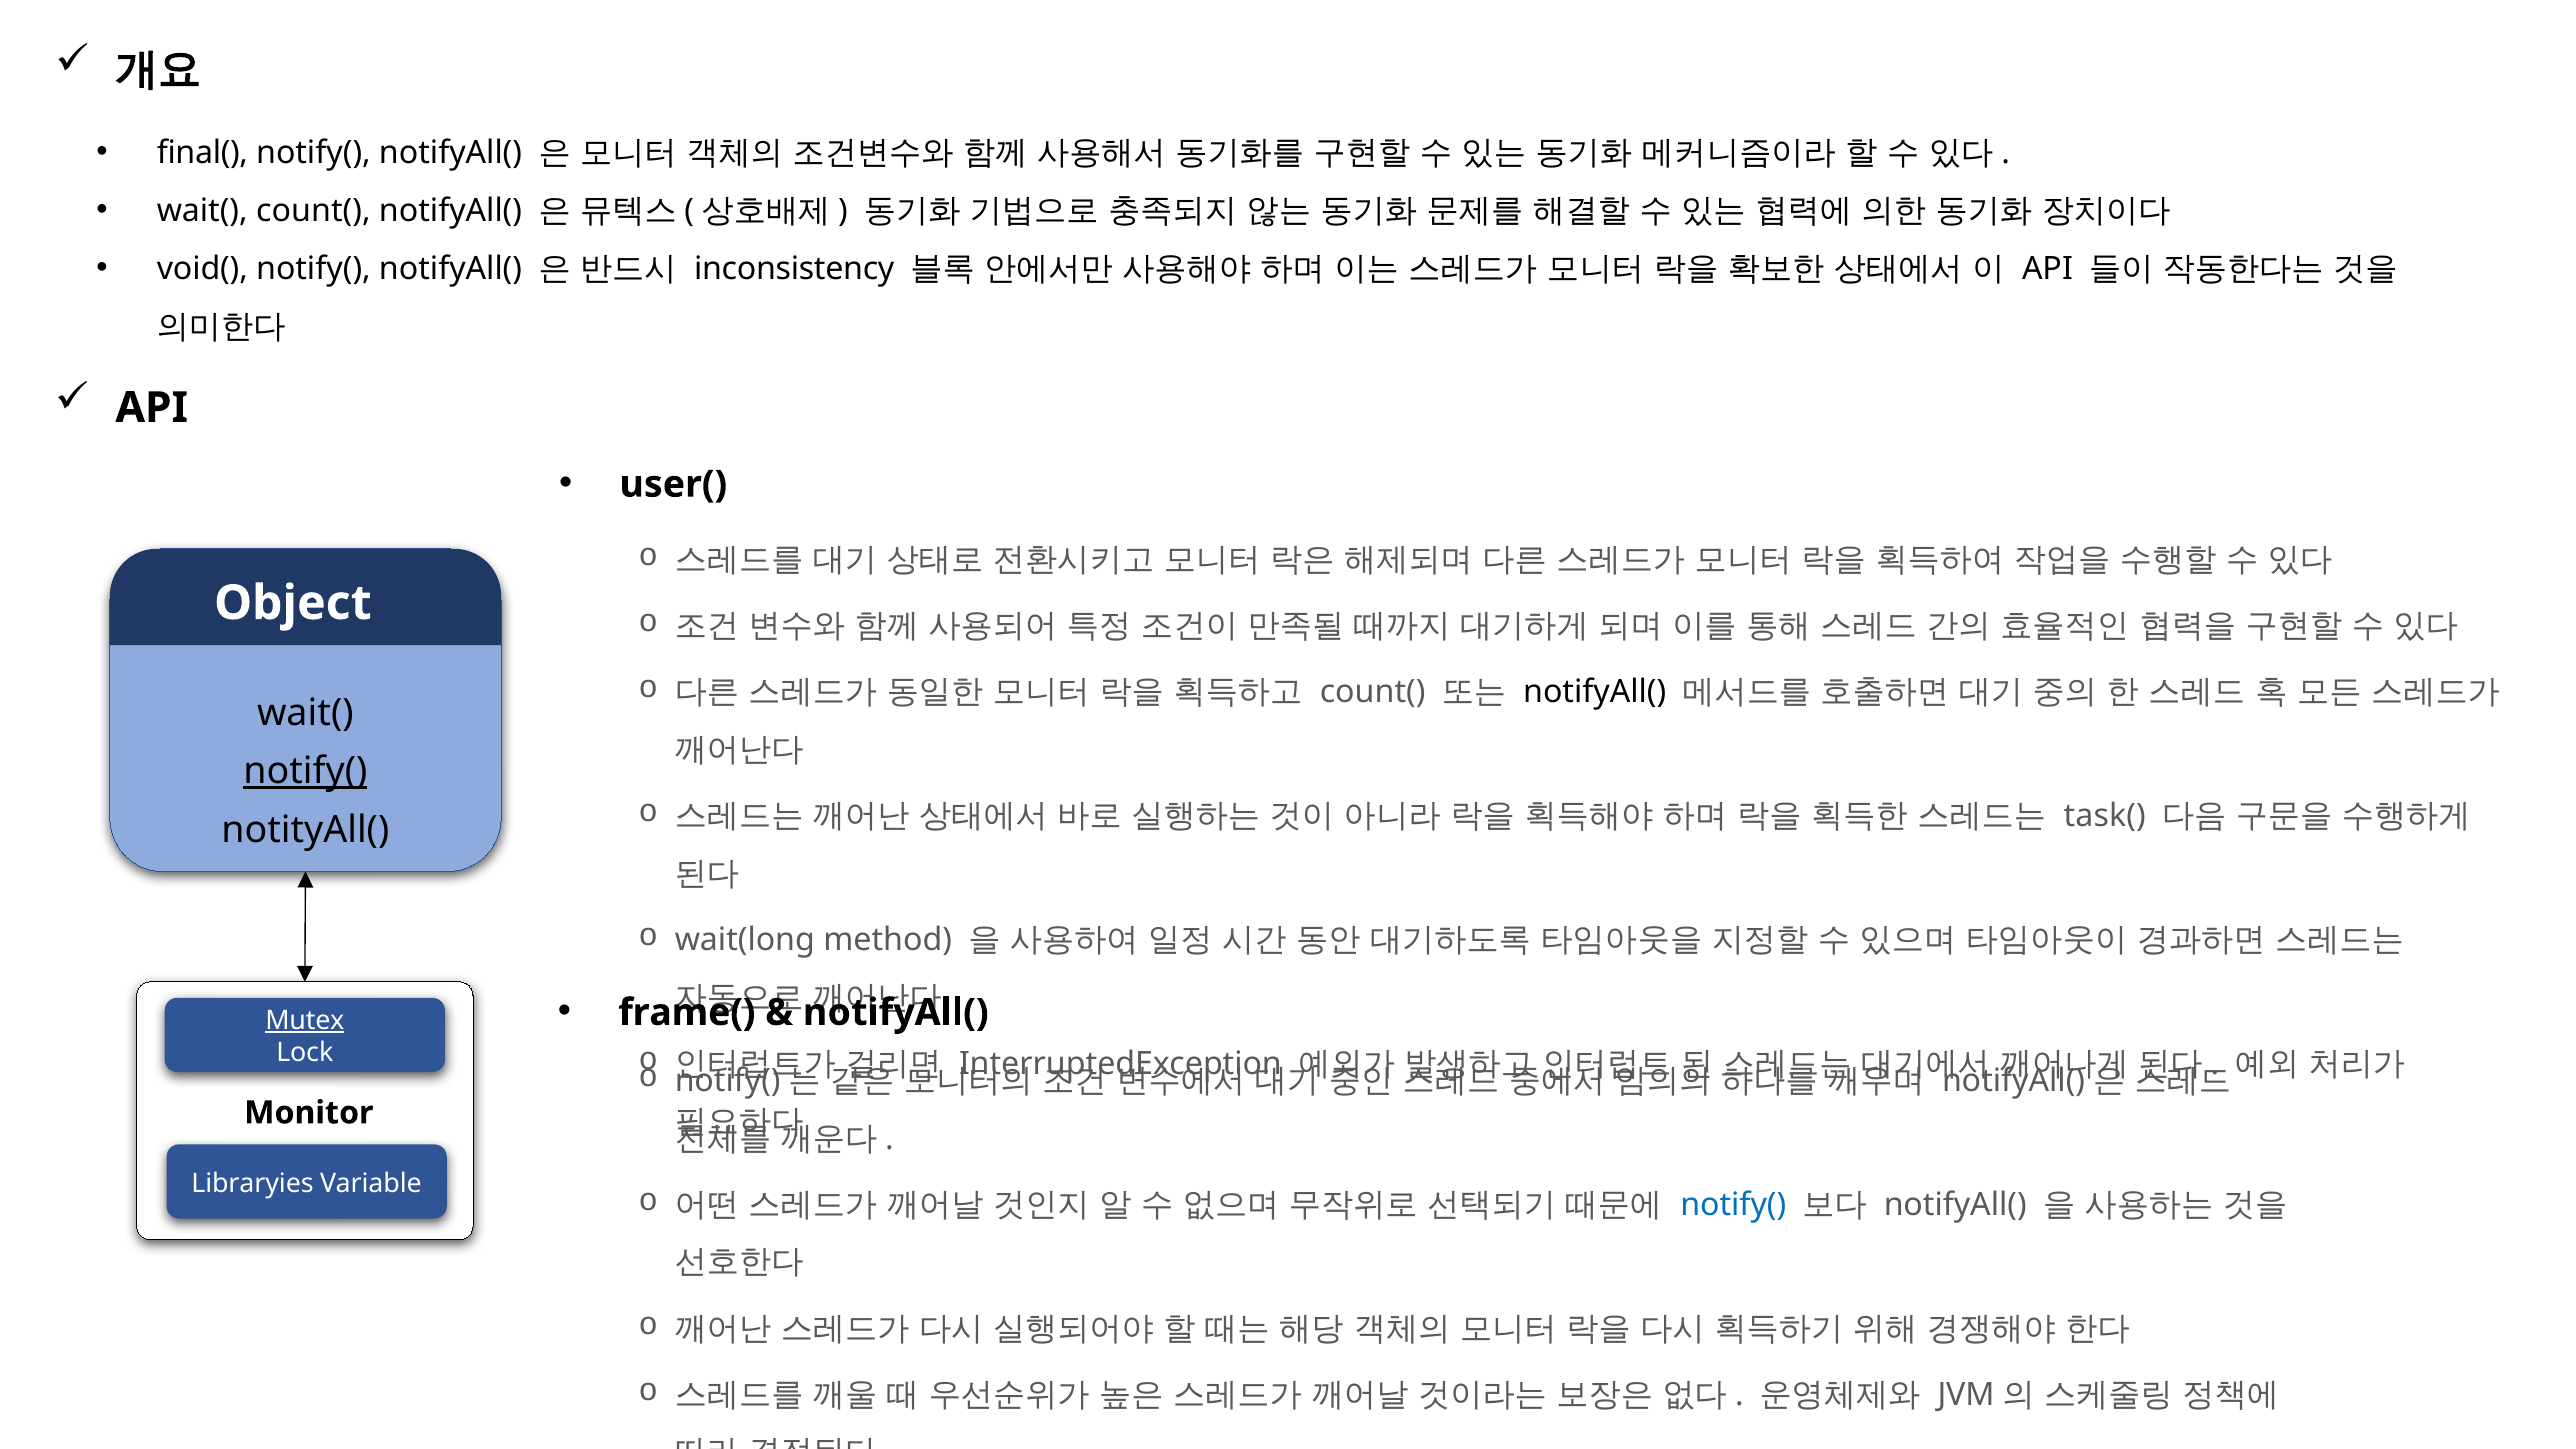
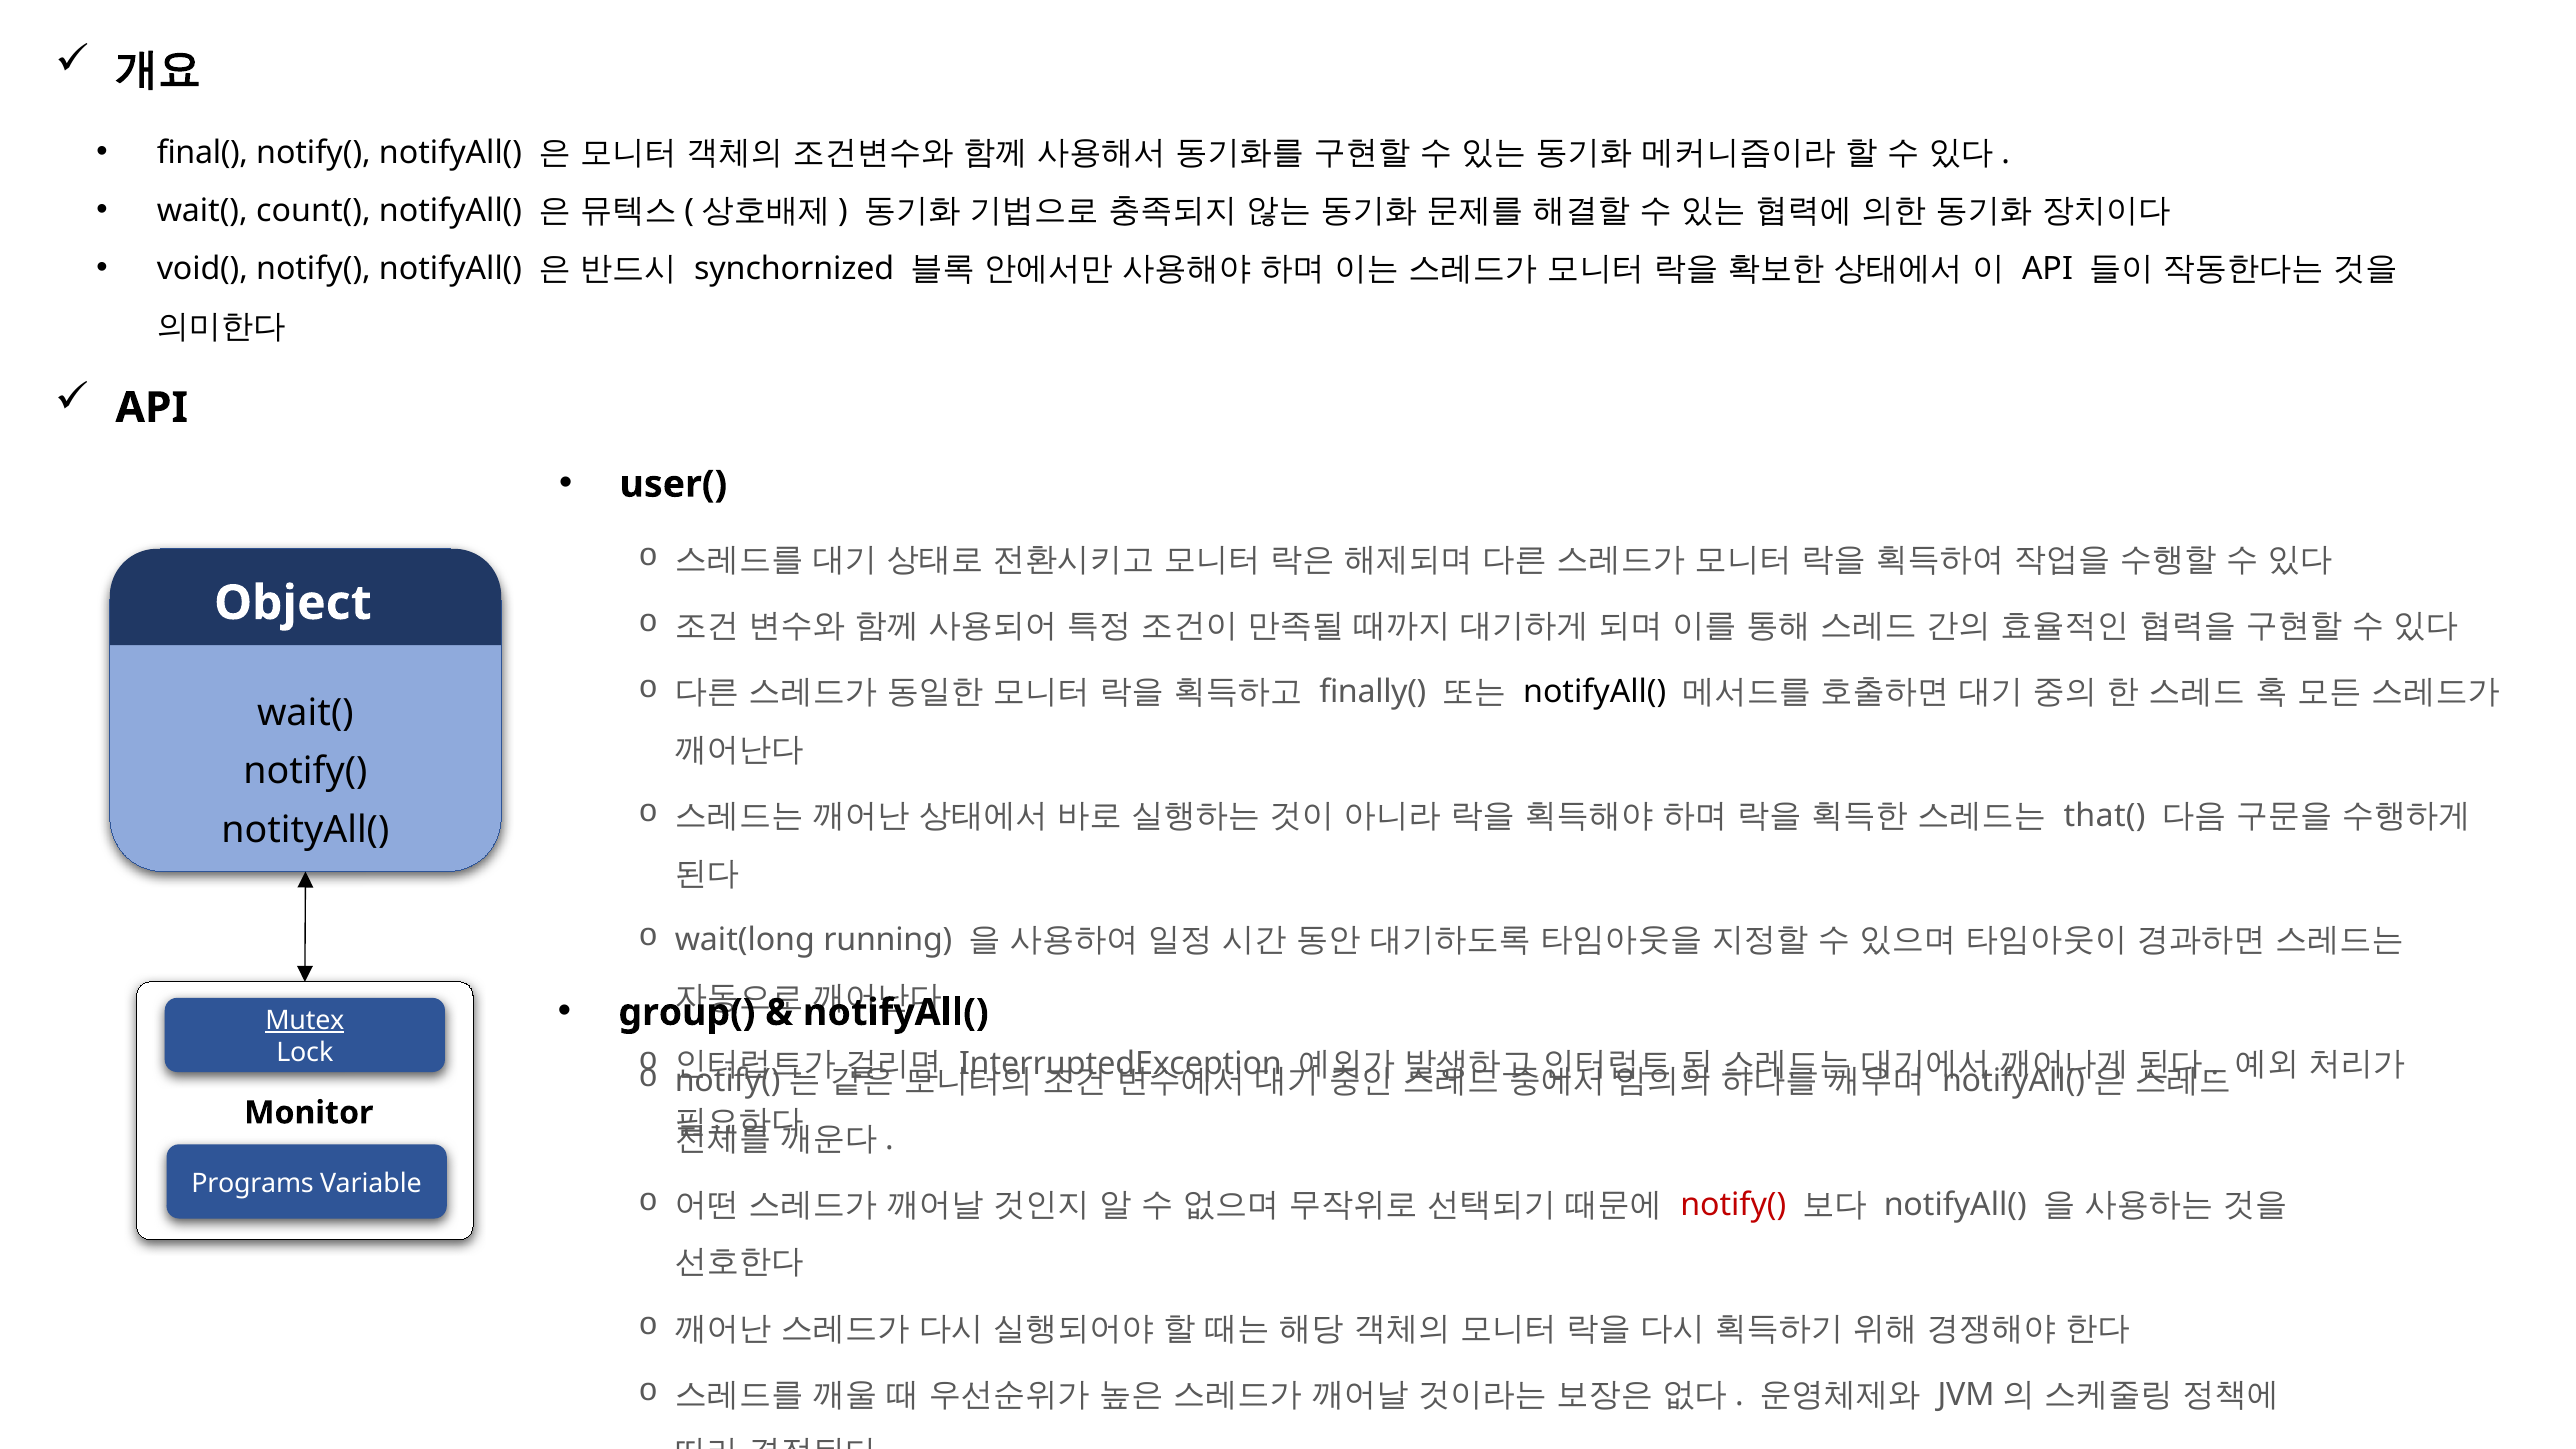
inconsistency: inconsistency -> synchornized
count( at (1373, 692): count( -> finally(
notify( at (305, 771) underline: present -> none
task(: task( -> that(
method: method -> running
frame(: frame( -> group(
Libraryies: Libraryies -> Programs
notify( at (1733, 1204) colour: blue -> red
